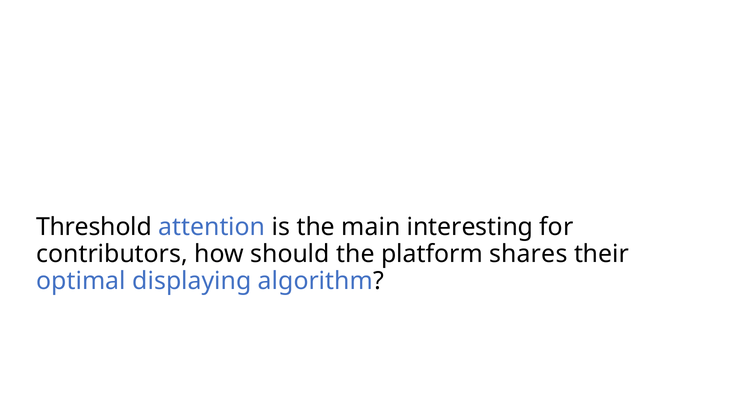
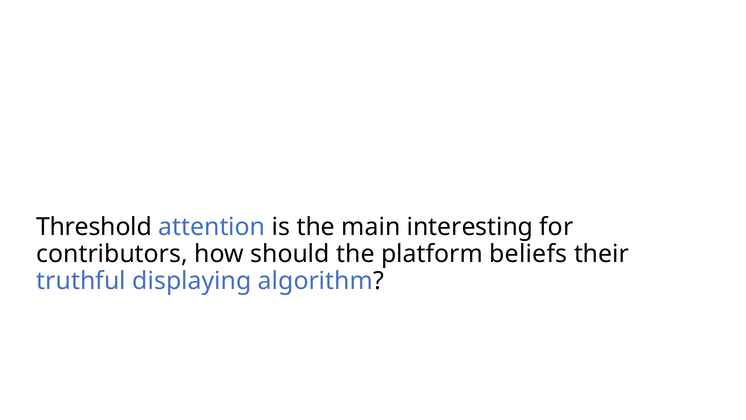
shares: shares -> beliefs
optimal: optimal -> truthful
